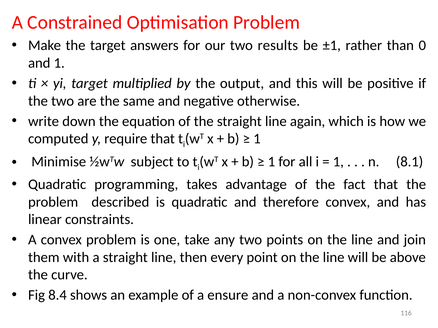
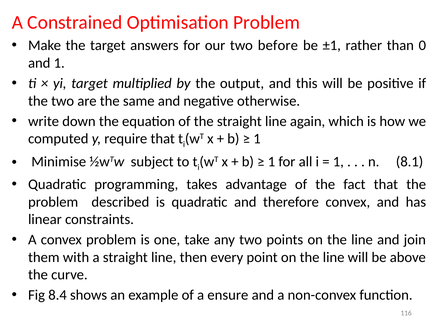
results: results -> before
